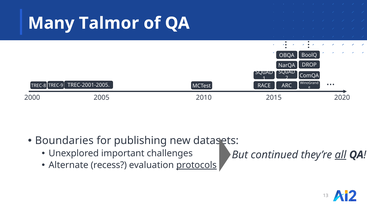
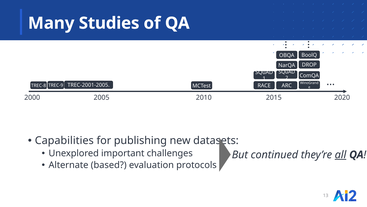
Talmor: Talmor -> Studies
Boundaries: Boundaries -> Capabilities
recess: recess -> based
protocols underline: present -> none
